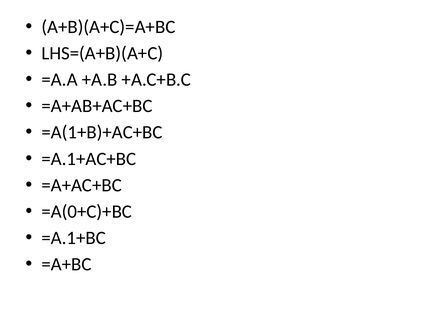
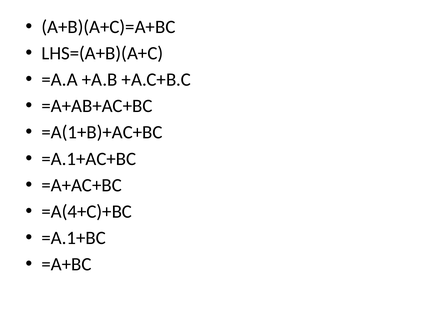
=A(0+C)+BC: =A(0+C)+BC -> =A(4+C)+BC
